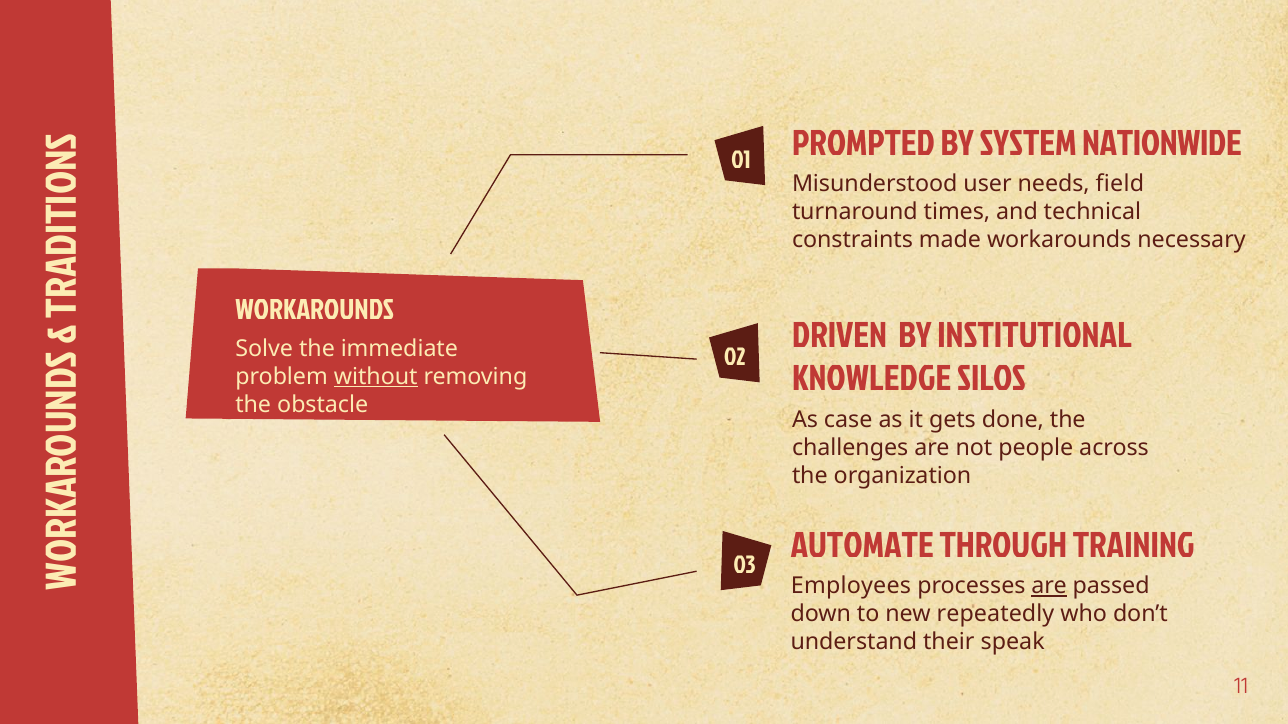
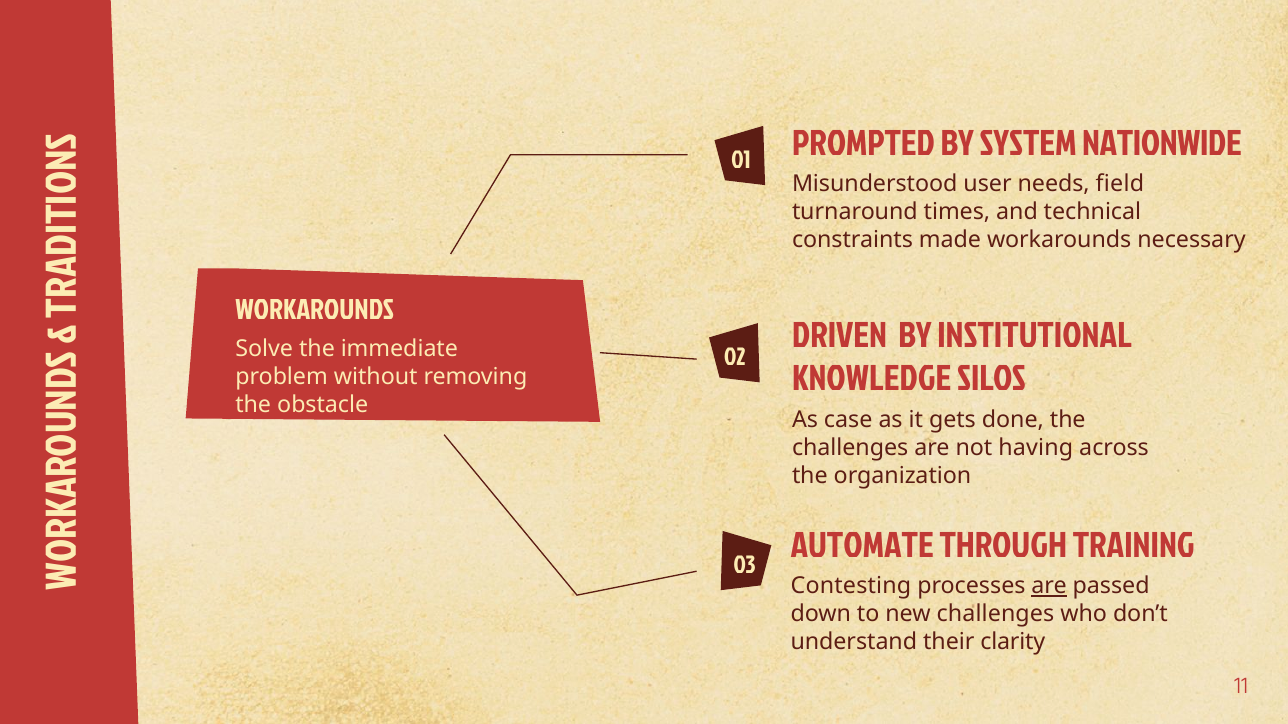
without underline: present -> none
people: people -> having
Employees: Employees -> Contesting
new repeatedly: repeatedly -> challenges
speak: speak -> clarity
